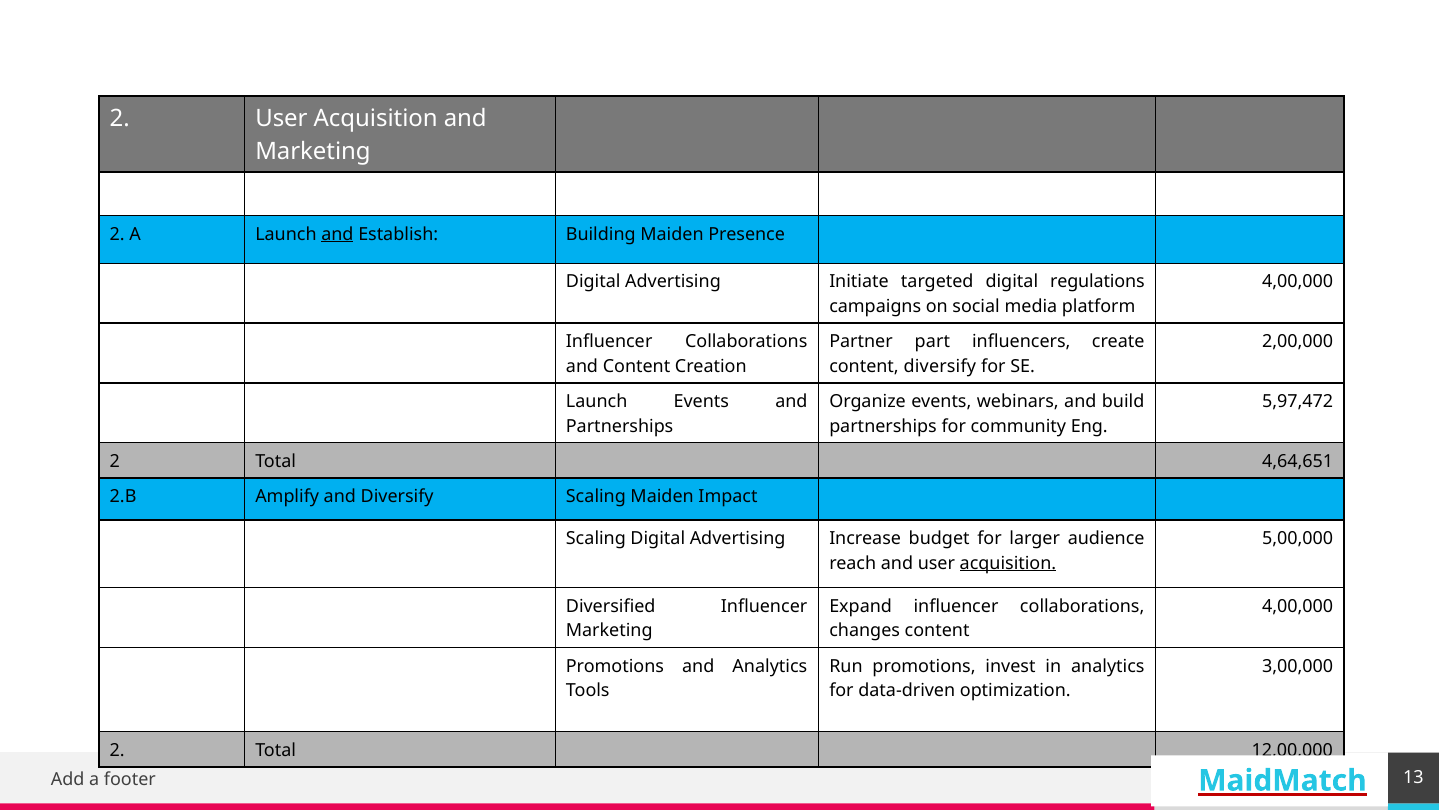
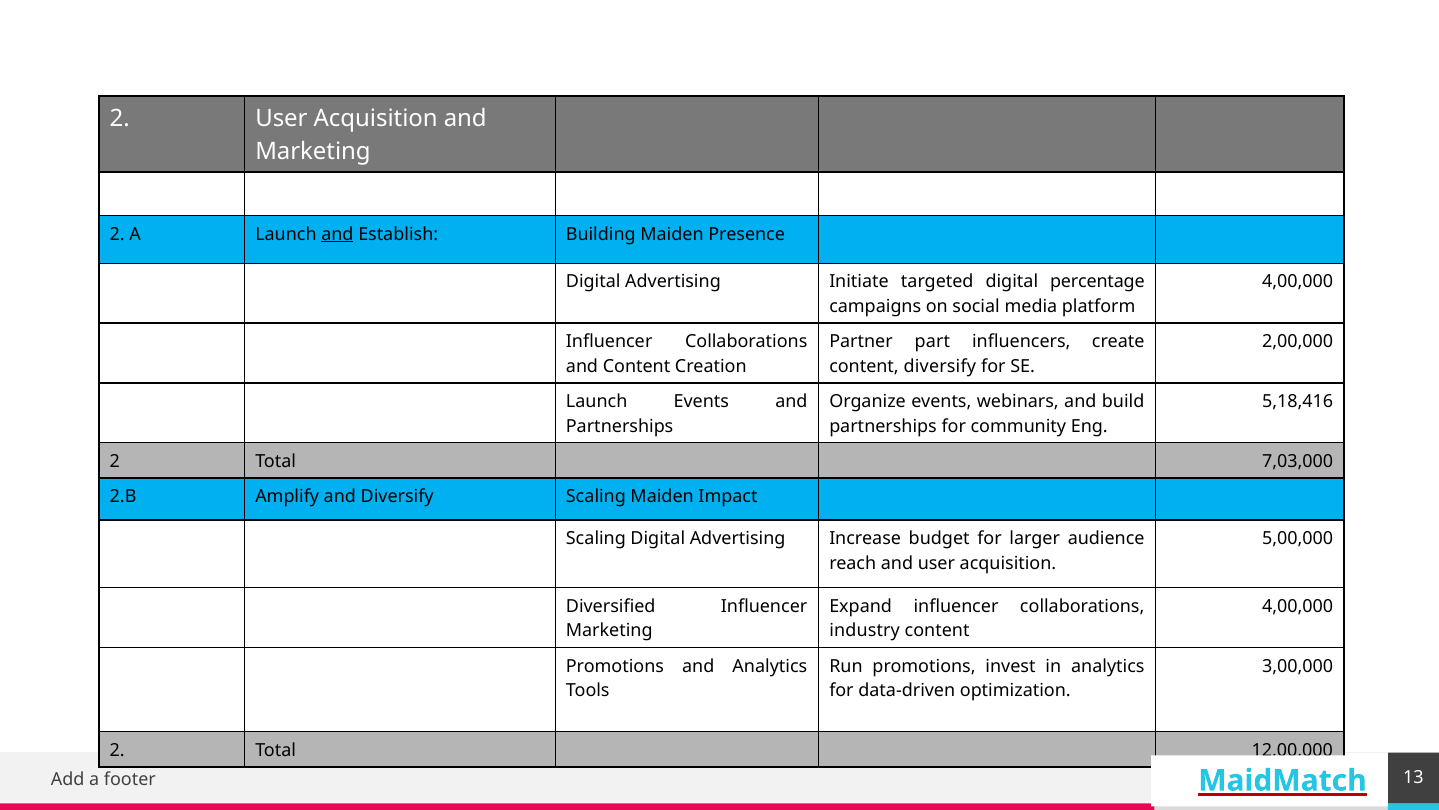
regulations: regulations -> percentage
5,97,472: 5,97,472 -> 5,18,416
4,64,651: 4,64,651 -> 7,03,000
acquisition at (1008, 563) underline: present -> none
changes: changes -> industry
